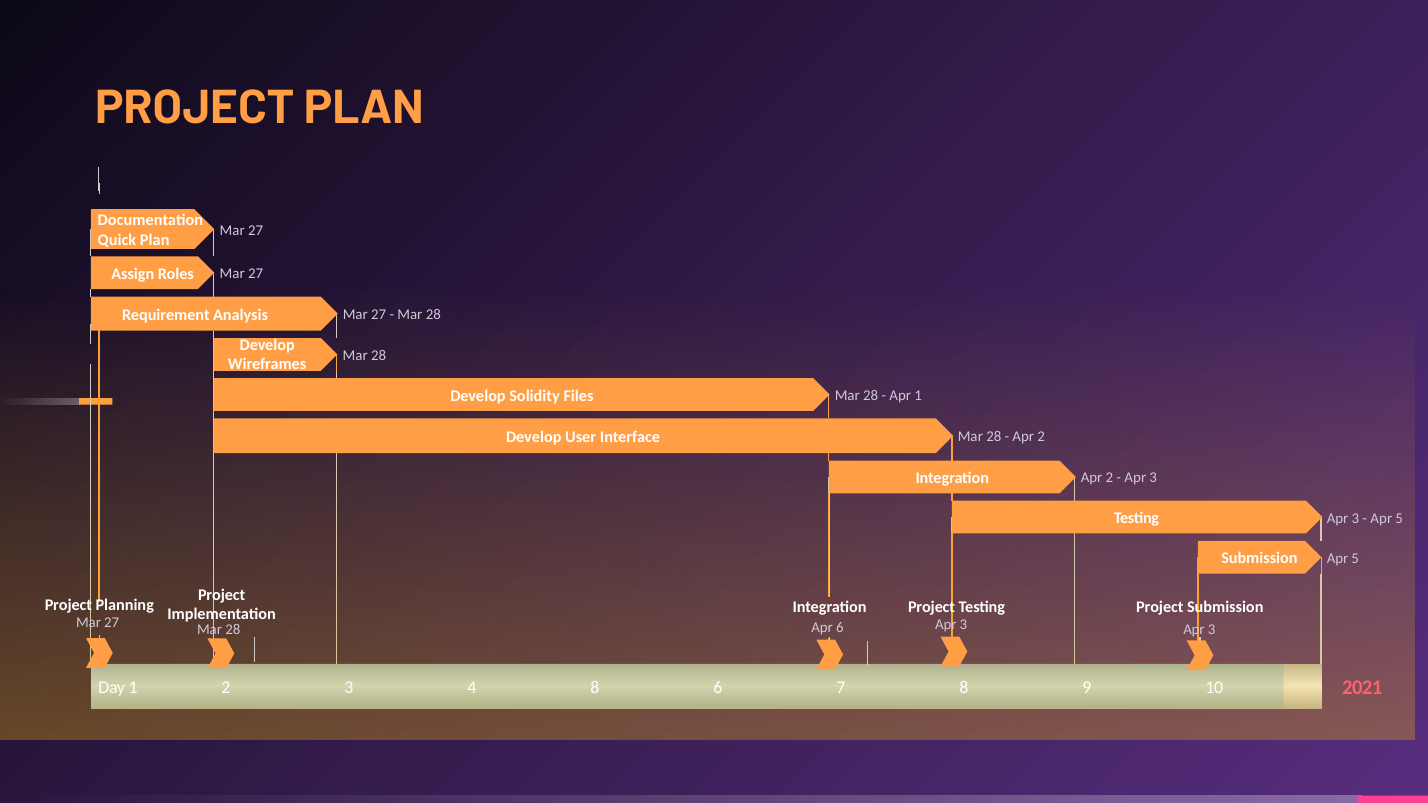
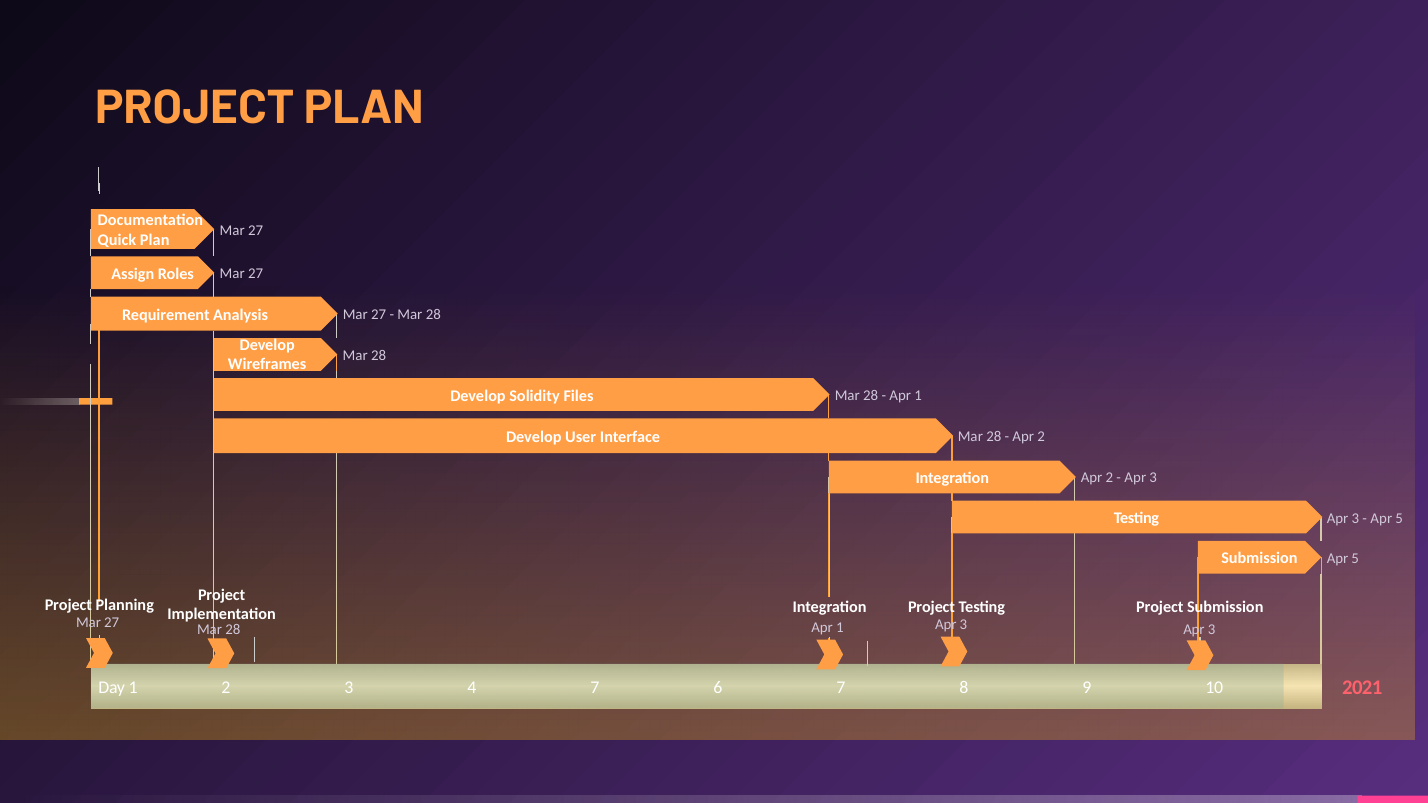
6 at (840, 628): 6 -> 1
4 8: 8 -> 7
